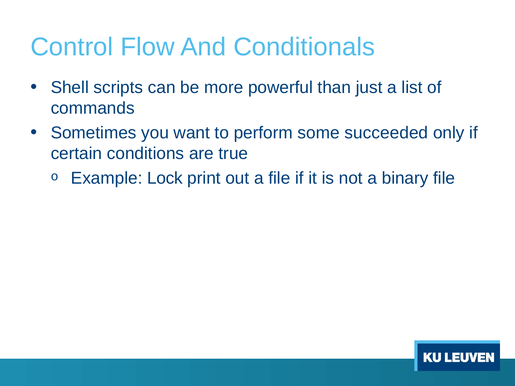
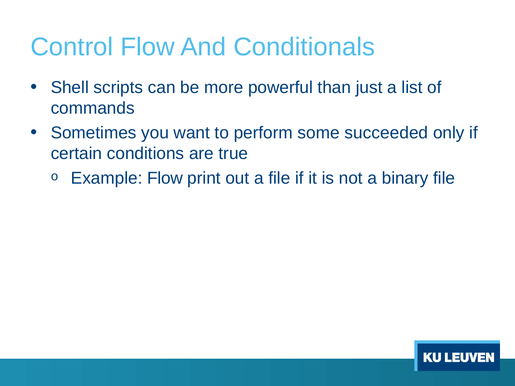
Example Lock: Lock -> Flow
